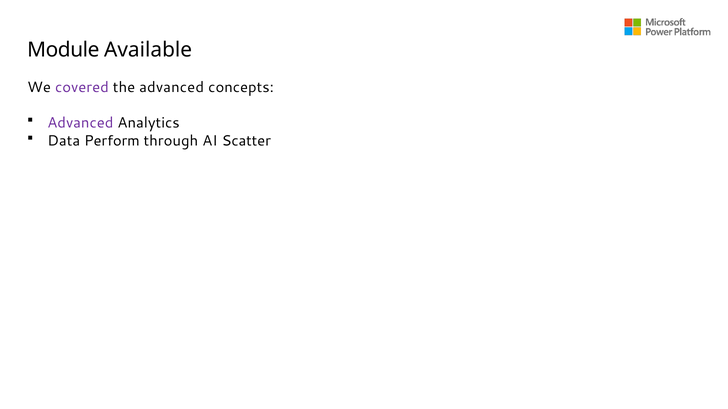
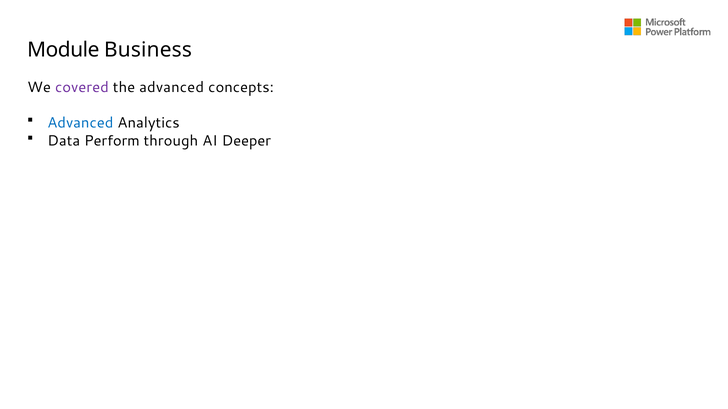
Available: Available -> Business
Advanced at (80, 123) colour: purple -> blue
Scatter: Scatter -> Deeper
